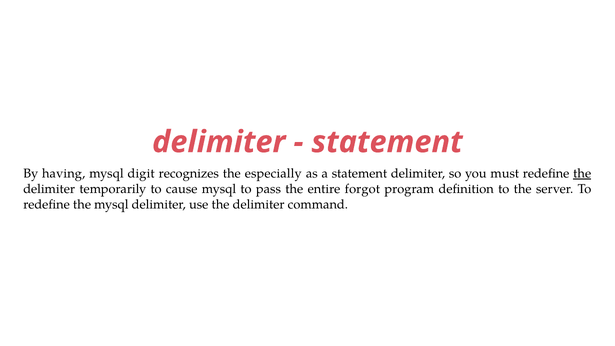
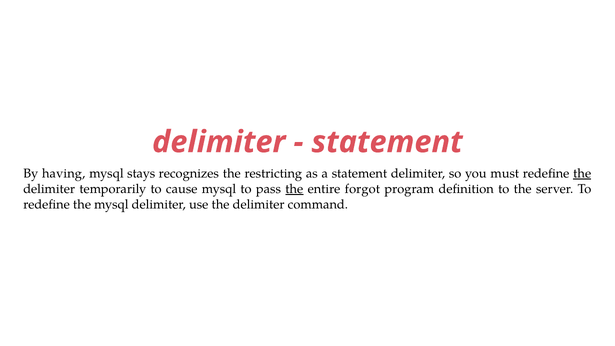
digit: digit -> stays
especially: especially -> restricting
the at (294, 189) underline: none -> present
